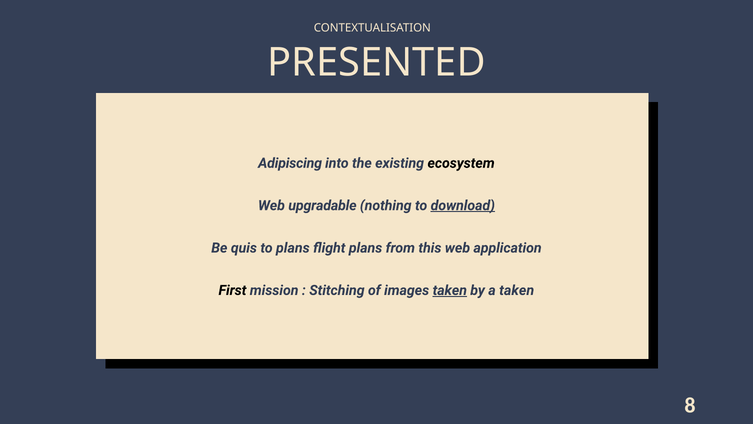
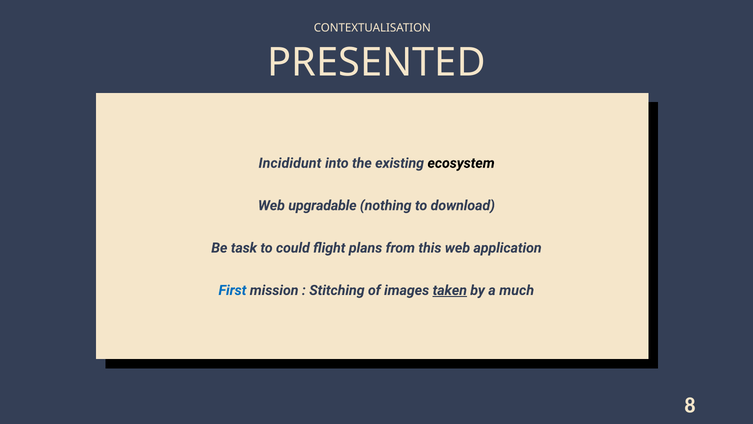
Adipiscing: Adipiscing -> Incididunt
download underline: present -> none
quis: quis -> task
to plans: plans -> could
First colour: black -> blue
a taken: taken -> much
